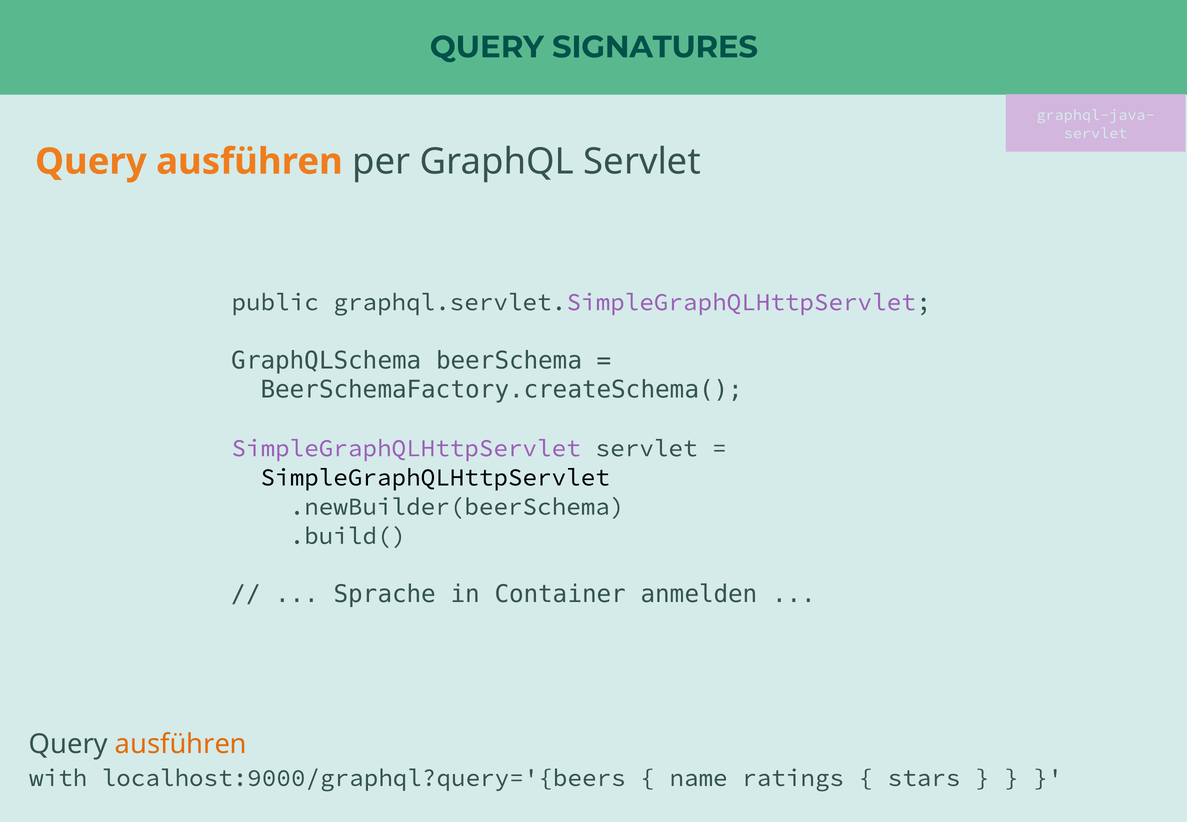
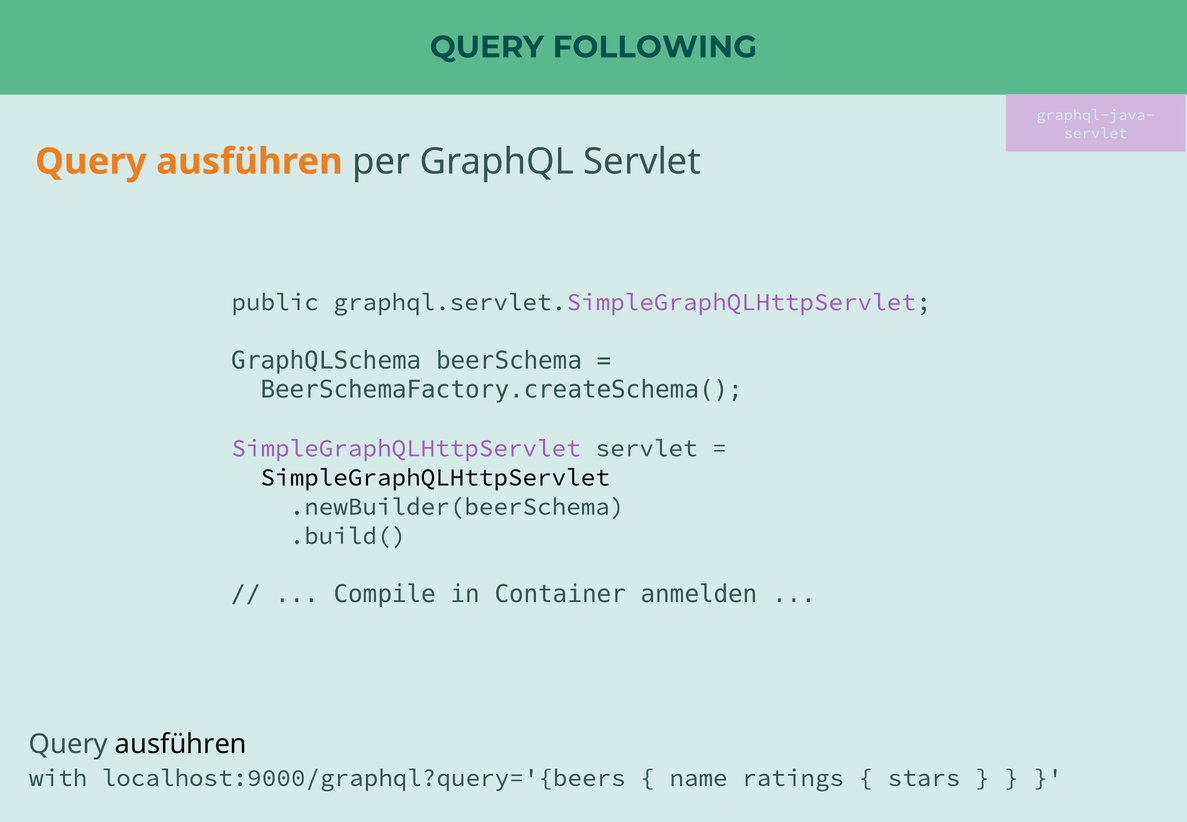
SIGNATURES: SIGNATURES -> FOLLOWING
Sprache: Sprache -> Compile
ausführen at (181, 744) colour: orange -> black
